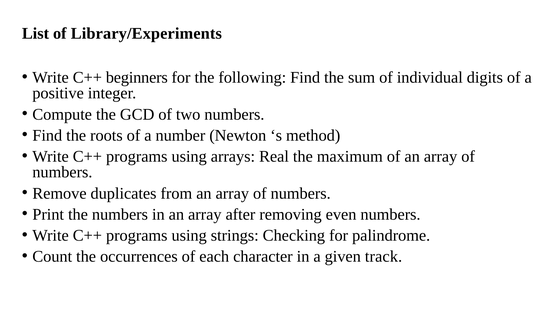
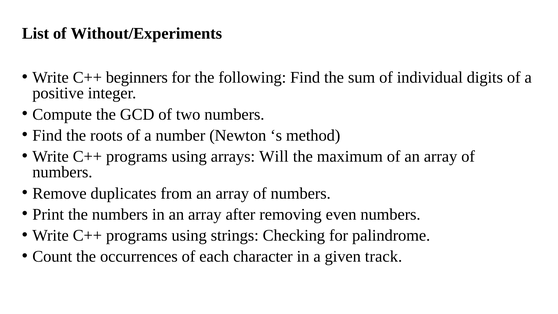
Library/Experiments: Library/Experiments -> Without/Experiments
Real: Real -> Will
